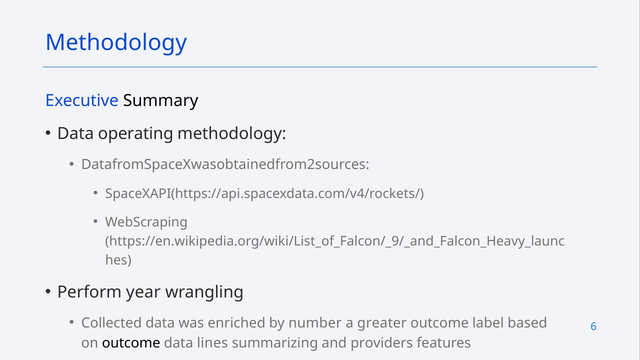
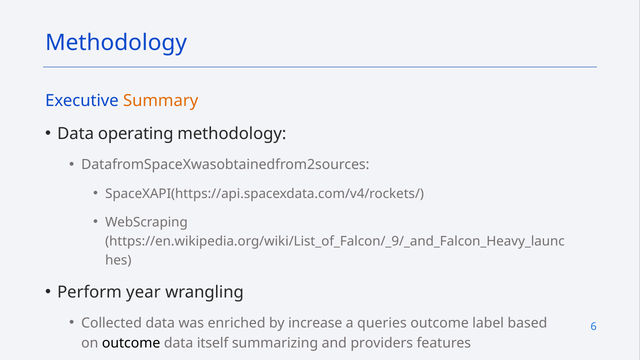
Summary colour: black -> orange
number: number -> increase
greater: greater -> queries
lines: lines -> itself
